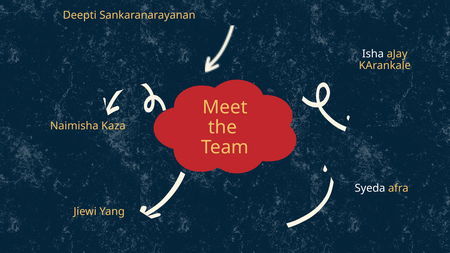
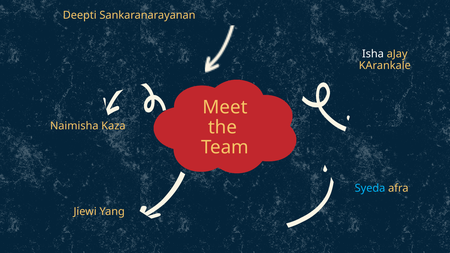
Syeda colour: white -> light blue
